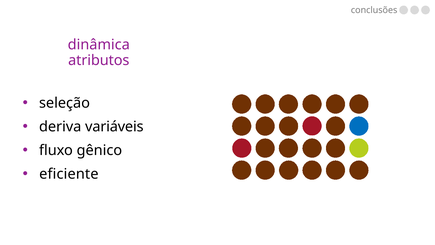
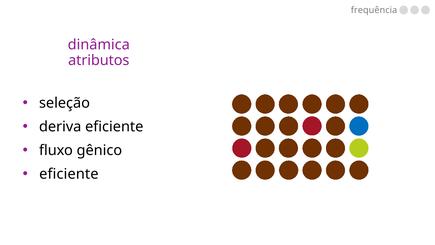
conclusões: conclusões -> frequência
deriva variáveis: variáveis -> eficiente
